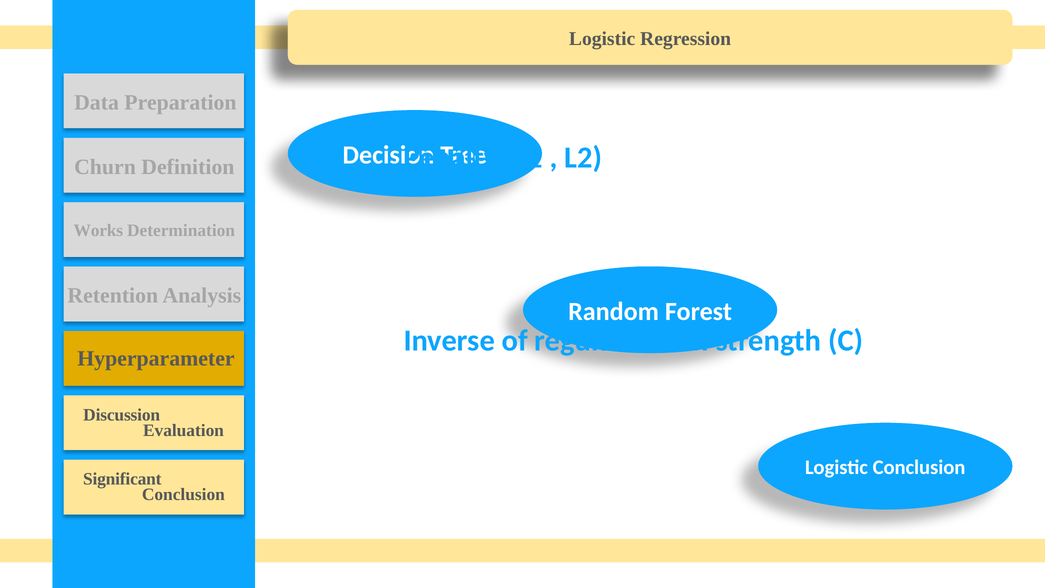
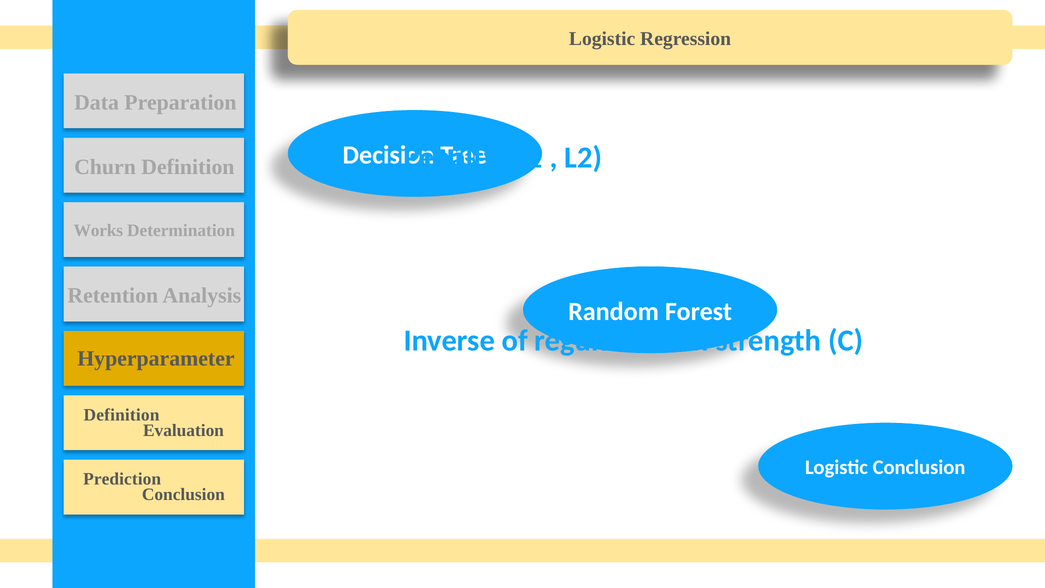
Discussion at (122, 415): Discussion -> Definition
Significant: Significant -> Prediction
